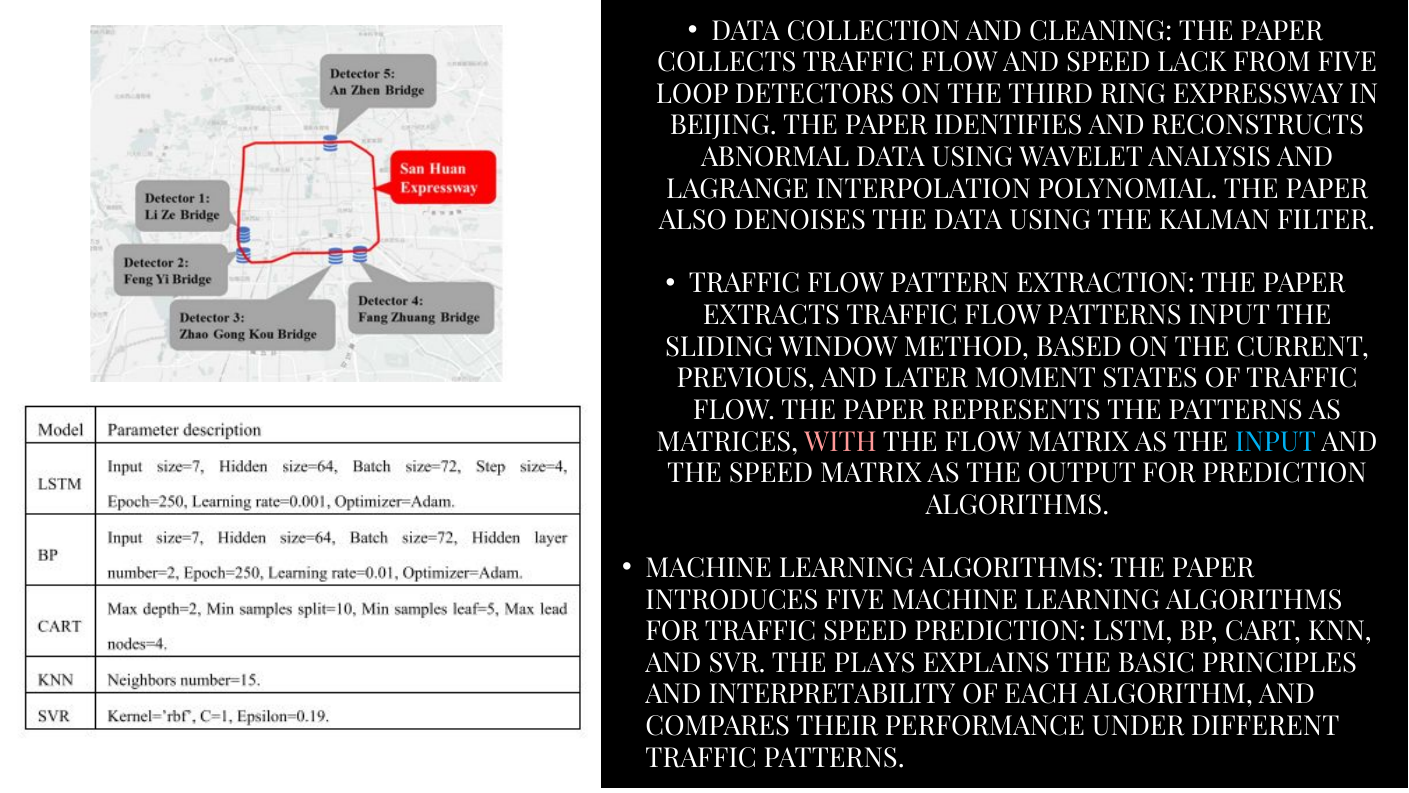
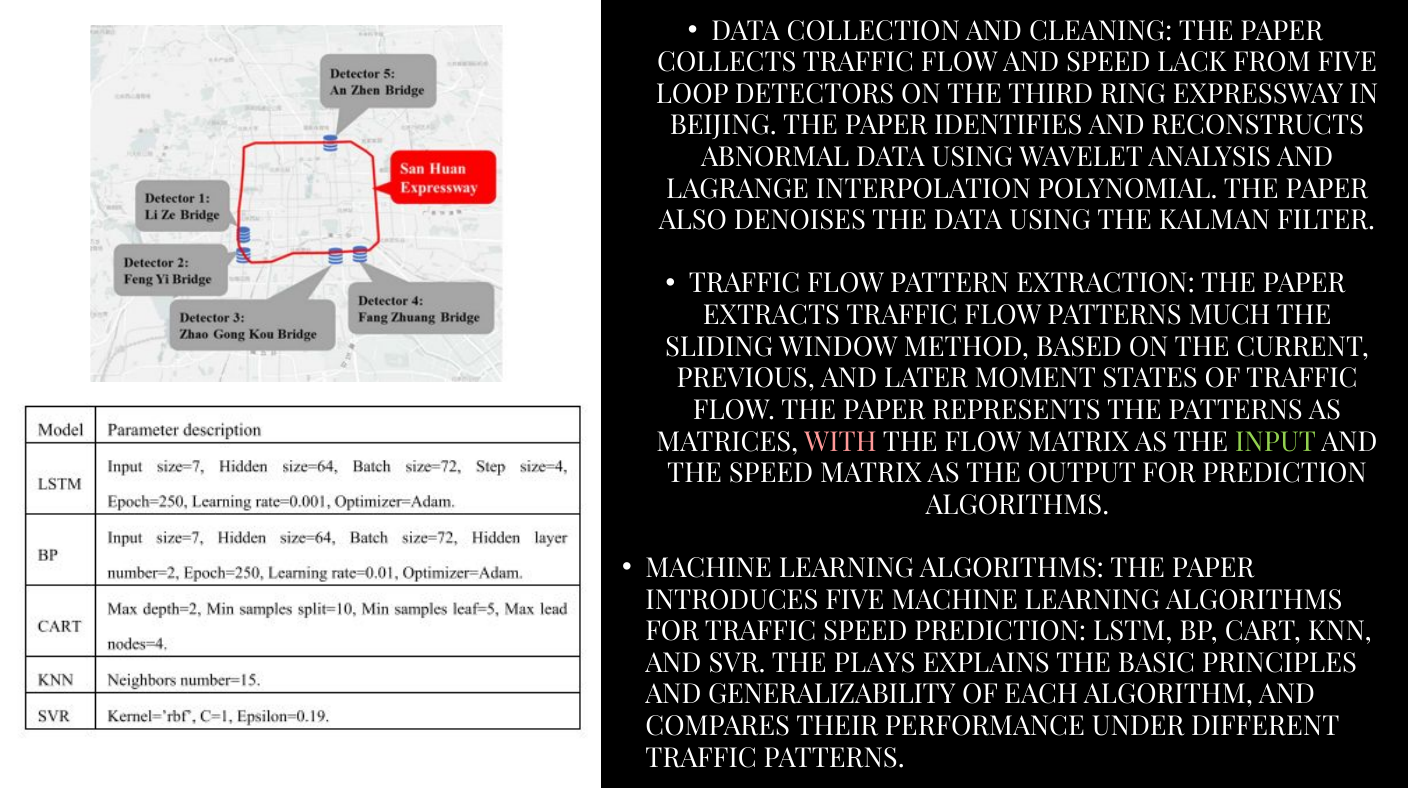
PATTERNS INPUT: INPUT -> MUCH
INPUT at (1276, 442) colour: light blue -> light green
INTERPRETABILITY: INTERPRETABILITY -> GENERALIZABILITY
